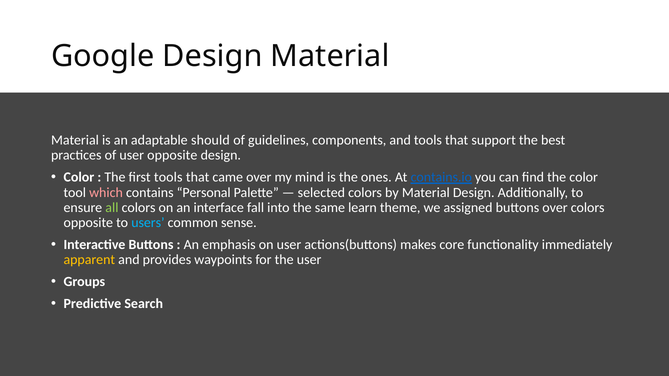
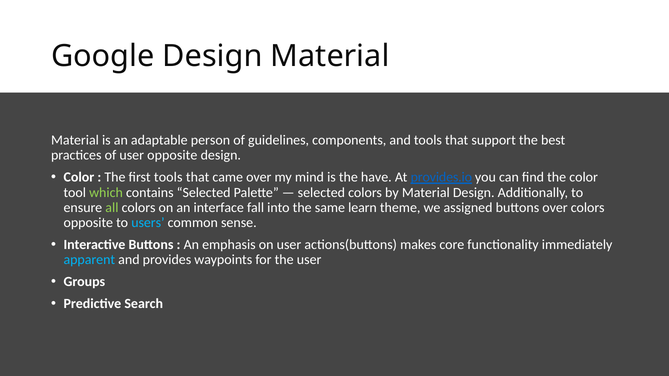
should: should -> person
ones: ones -> have
contains.io: contains.io -> provides.io
which colour: pink -> light green
contains Personal: Personal -> Selected
apparent colour: yellow -> light blue
